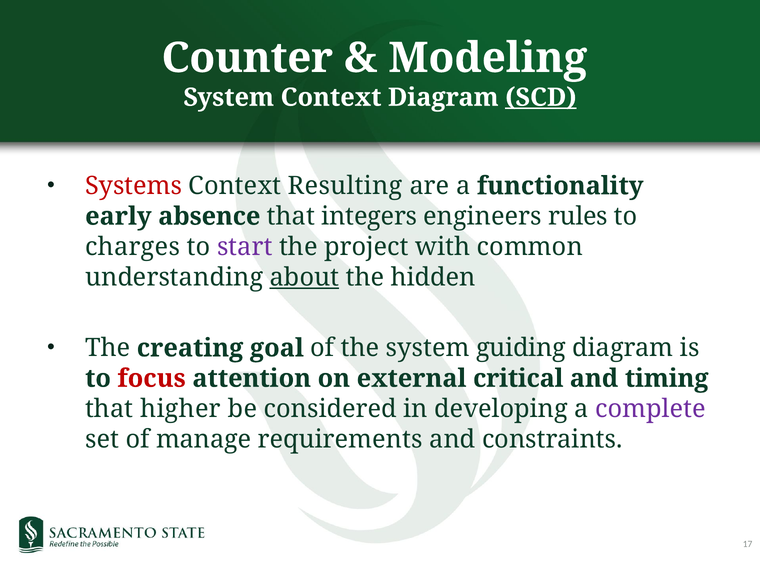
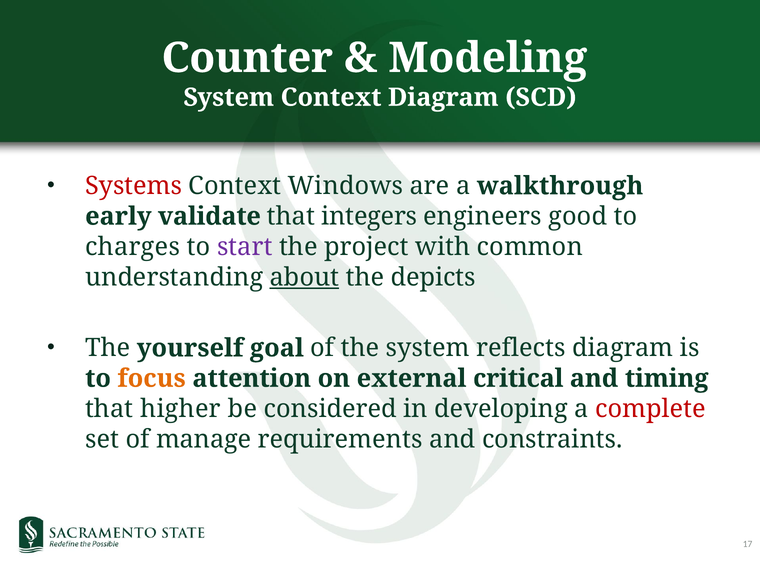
SCD underline: present -> none
Resulting: Resulting -> Windows
functionality: functionality -> walkthrough
absence: absence -> validate
rules: rules -> good
hidden: hidden -> depicts
creating: creating -> yourself
guiding: guiding -> reflects
focus colour: red -> orange
complete colour: purple -> red
